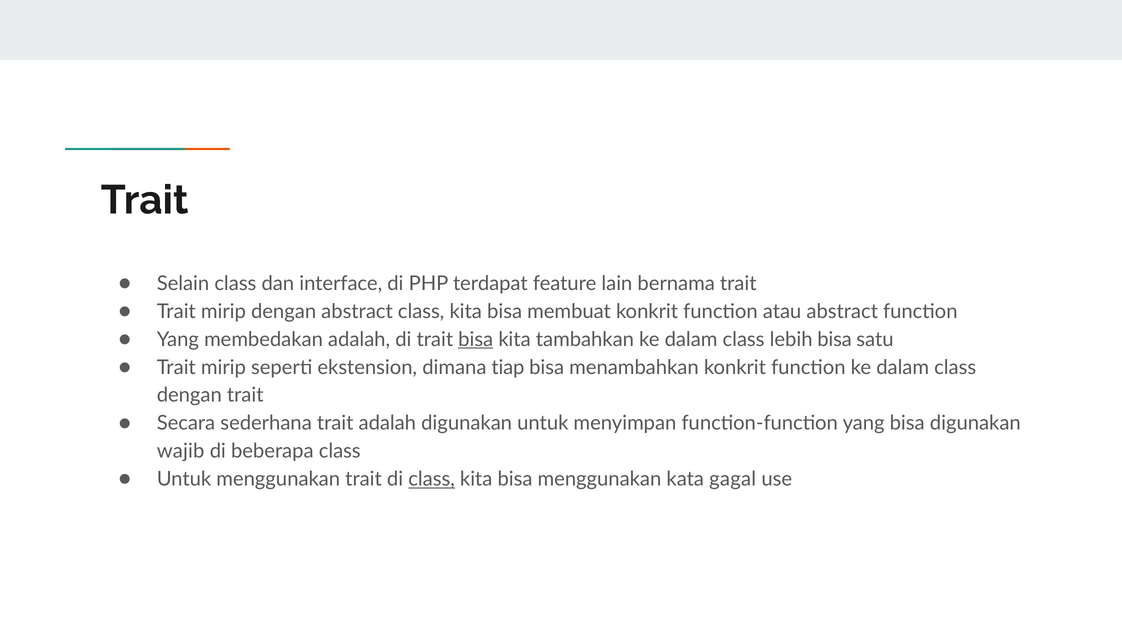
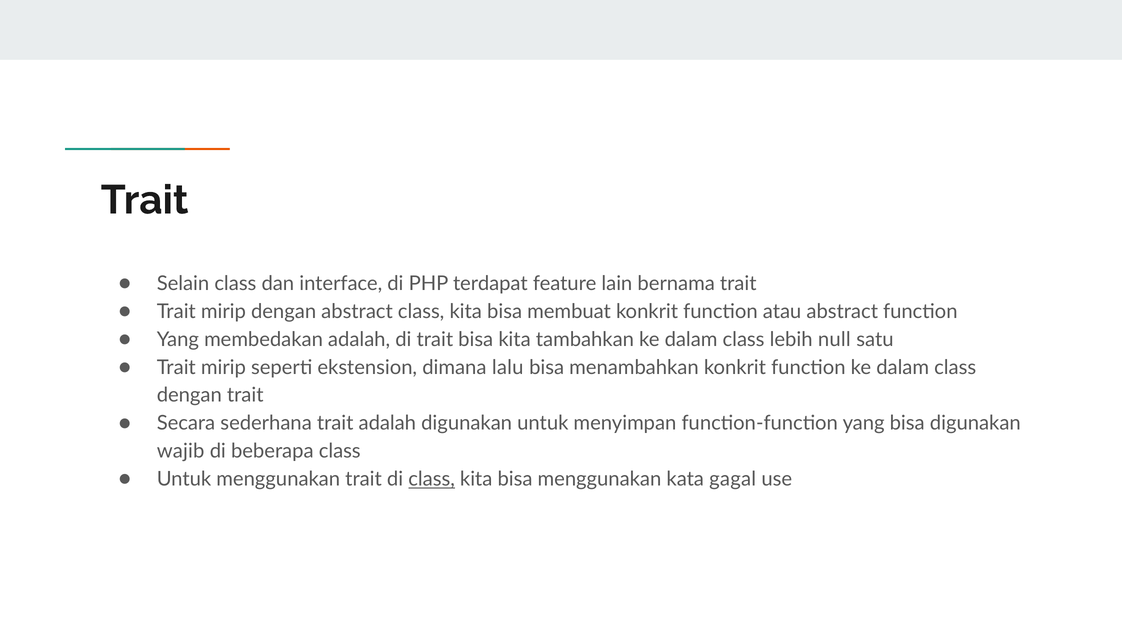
bisa at (476, 339) underline: present -> none
lebih bisa: bisa -> null
tiap: tiap -> lalu
